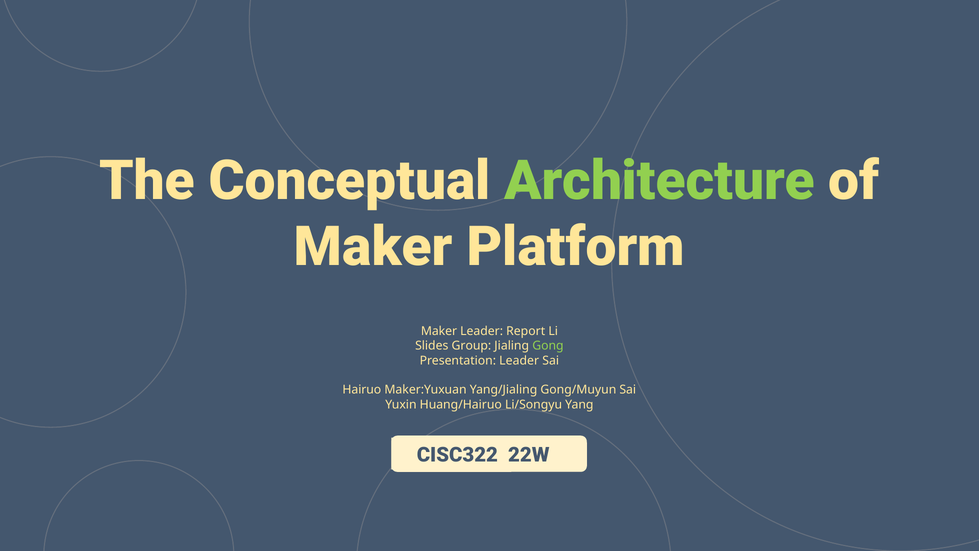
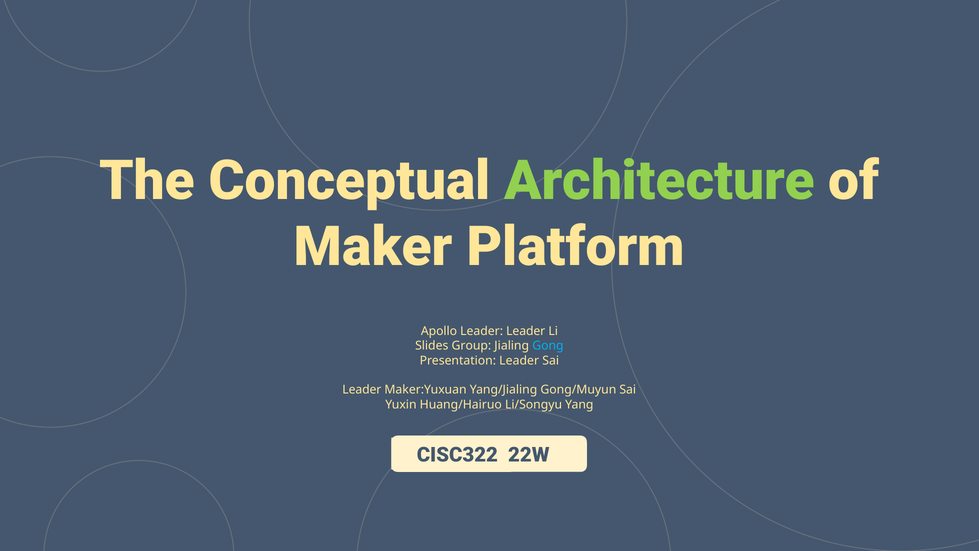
Maker at (439, 331): Maker -> Apollo
Leader Report: Report -> Leader
Gong colour: light green -> light blue
Hairuo at (362, 390): Hairuo -> Leader
